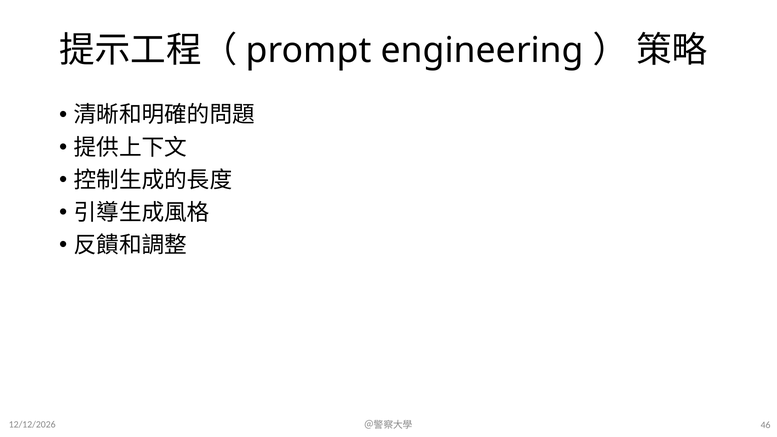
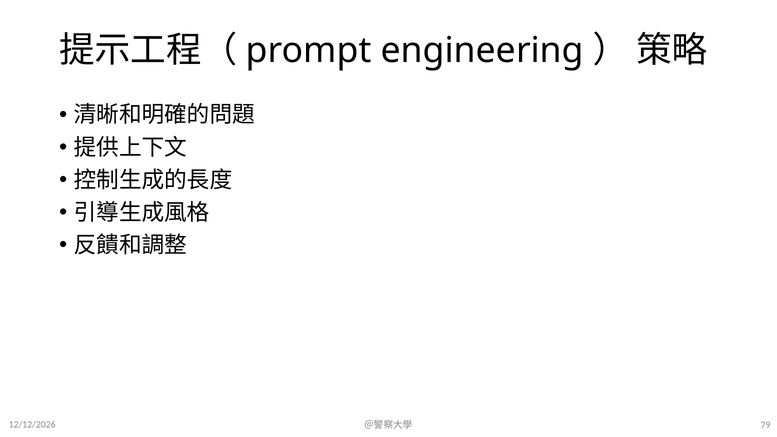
46: 46 -> 79
